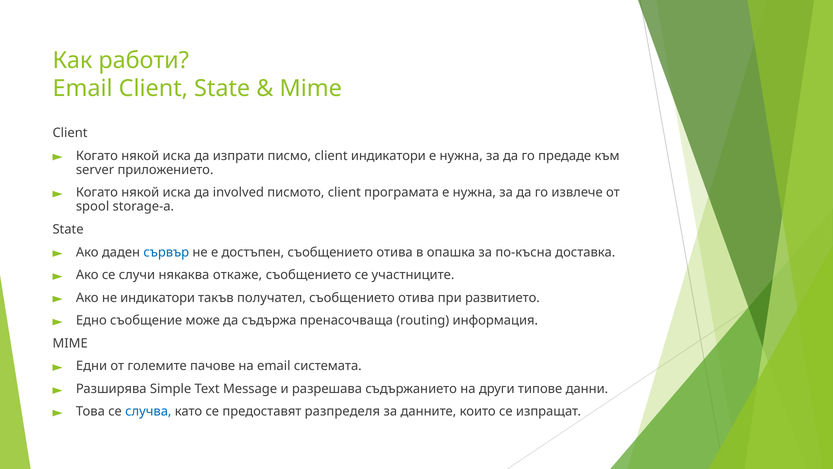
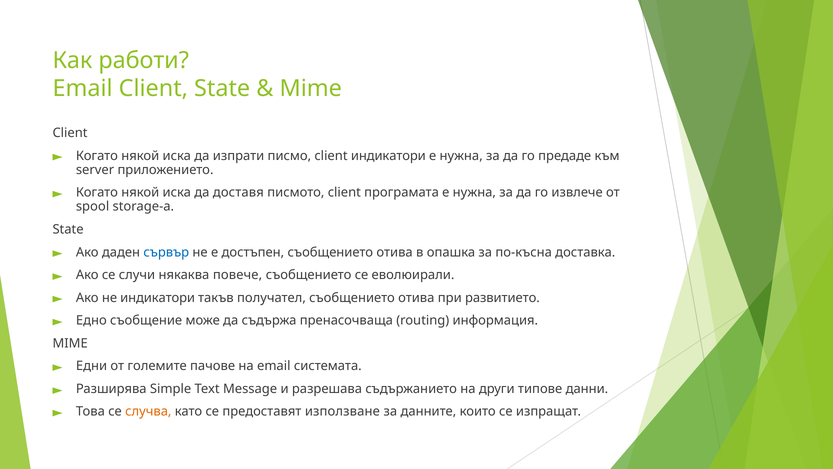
involved: involved -> доставя
откаже: откаже -> повече
участниците: участниците -> еволюирали
случва colour: blue -> orange
разпределя: разпределя -> използване
